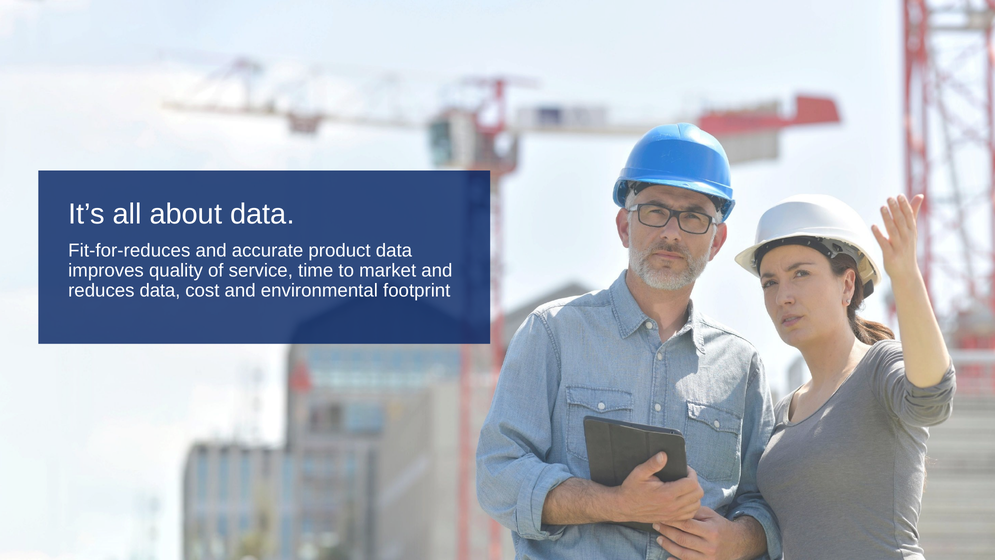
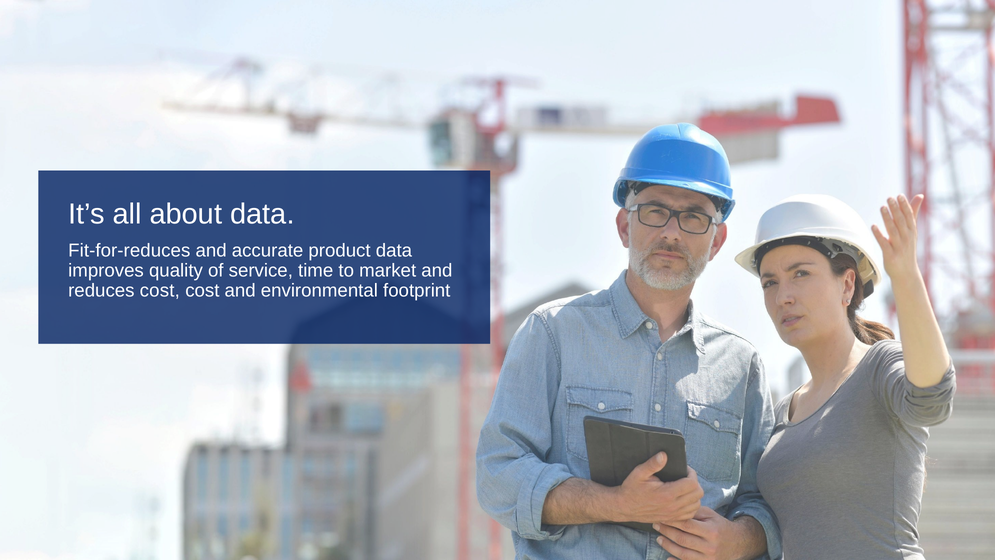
reduces data: data -> cost
